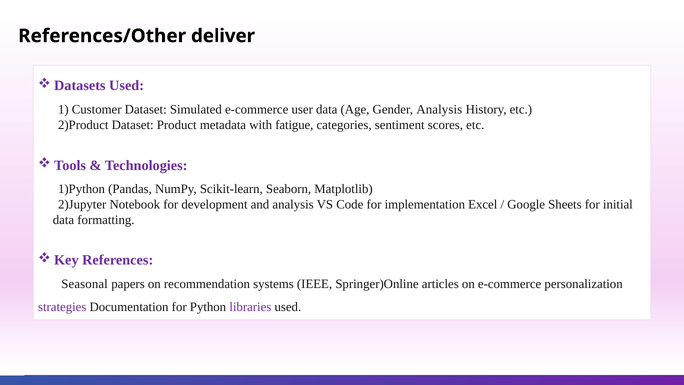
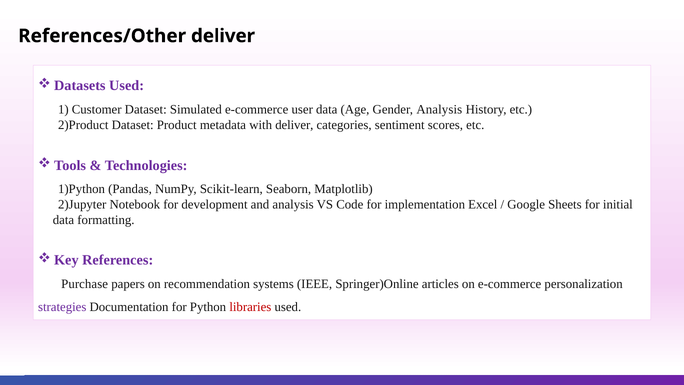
with fatigue: fatigue -> deliver
Seasonal: Seasonal -> Purchase
libraries colour: purple -> red
